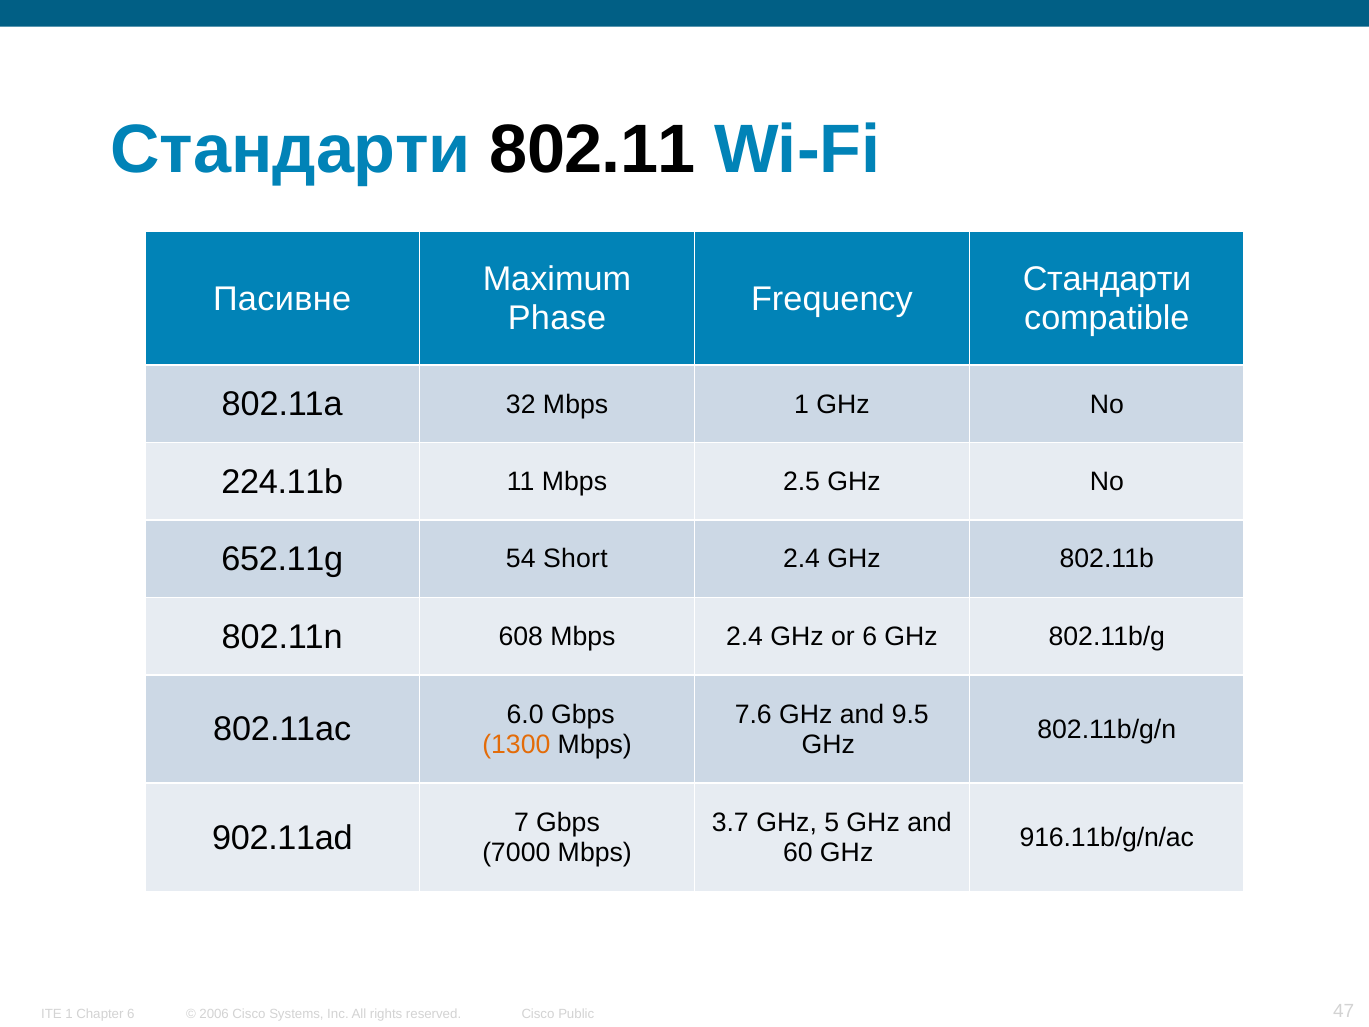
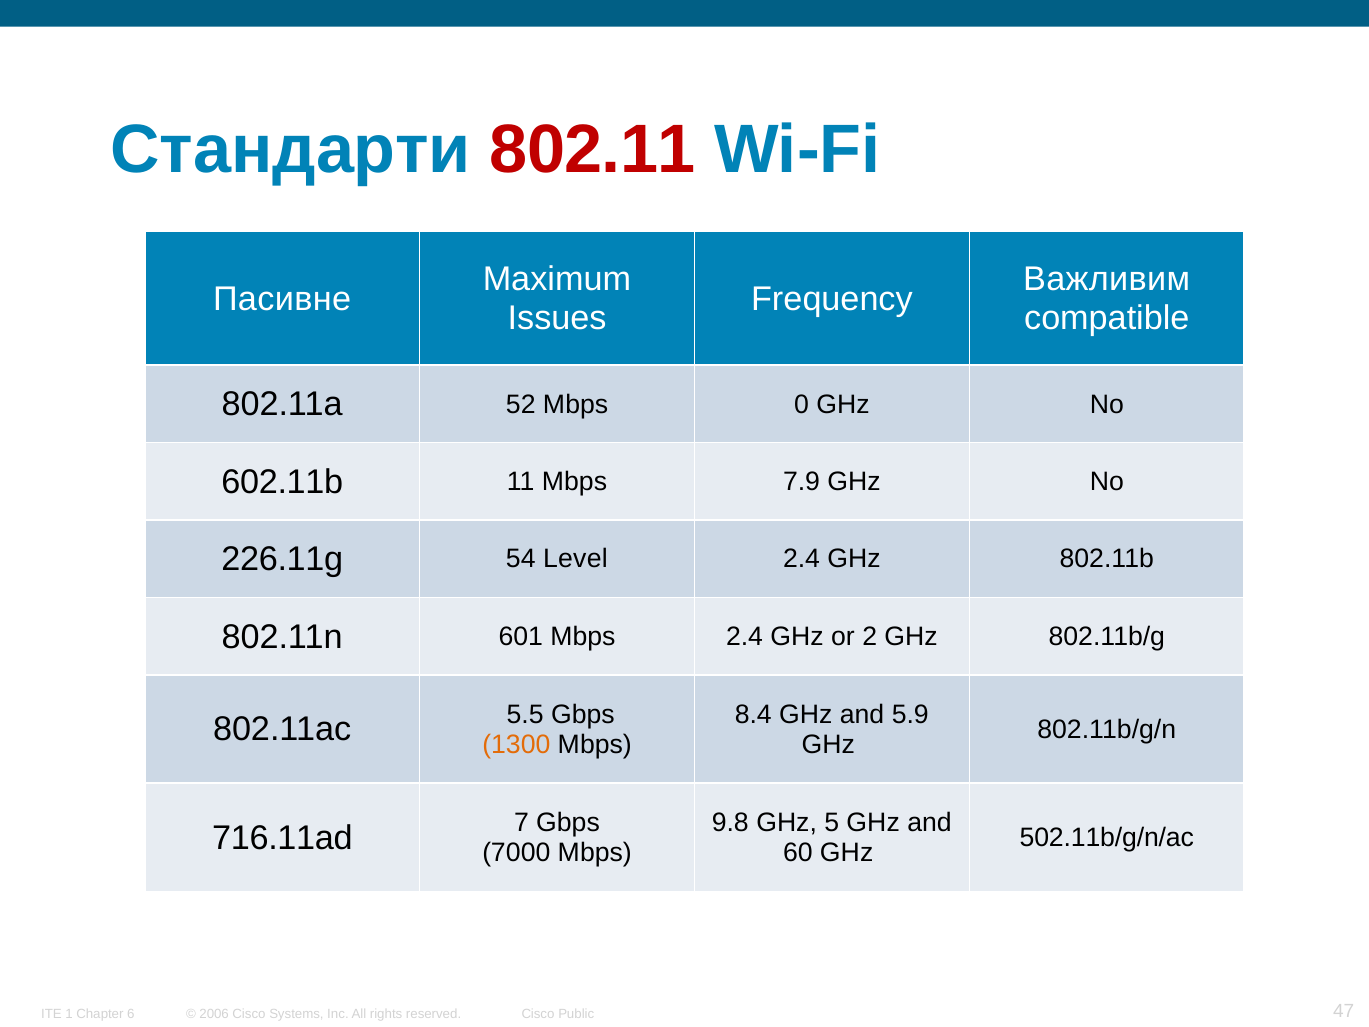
802.11 colour: black -> red
Стандарти at (1107, 280): Стандарти -> Важливим
Phase: Phase -> Issues
32: 32 -> 52
Mbps 1: 1 -> 0
224.11b: 224.11b -> 602.11b
2.5: 2.5 -> 7.9
652.11g: 652.11g -> 226.11g
Short: Short -> Level
608: 608 -> 601
or 6: 6 -> 2
7.6: 7.6 -> 8.4
9.5: 9.5 -> 5.9
6.0: 6.0 -> 5.5
3.7: 3.7 -> 9.8
902.11ad: 902.11ad -> 716.11ad
916.11b/g/n/ac: 916.11b/g/n/ac -> 502.11b/g/n/ac
